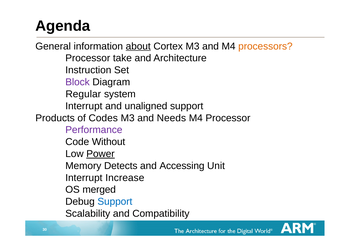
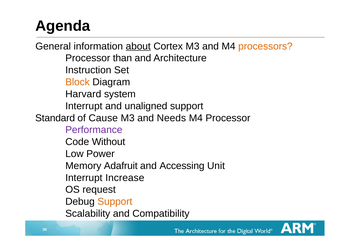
take: take -> than
Block colour: purple -> orange
Regular: Regular -> Harvard
Products: Products -> Standard
Codes: Codes -> Cause
Power underline: present -> none
Detects: Detects -> Adafruit
merged: merged -> request
Support at (115, 202) colour: blue -> orange
